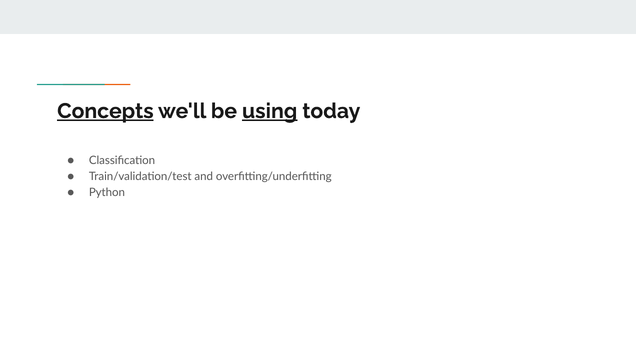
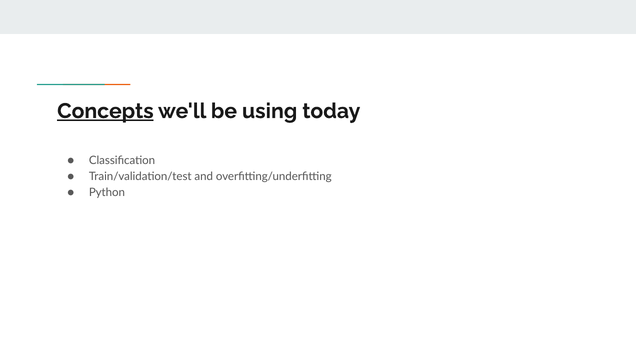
using underline: present -> none
